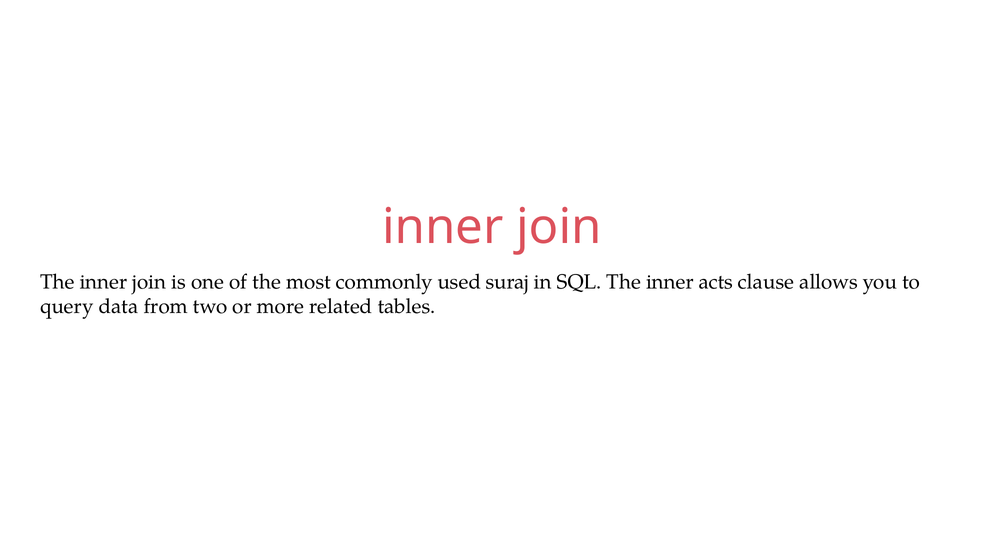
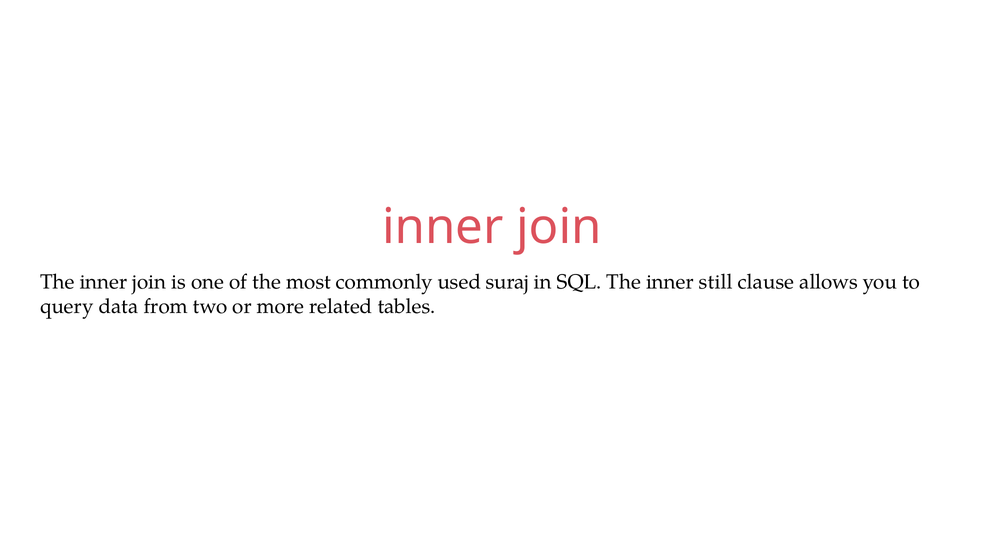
acts: acts -> still
